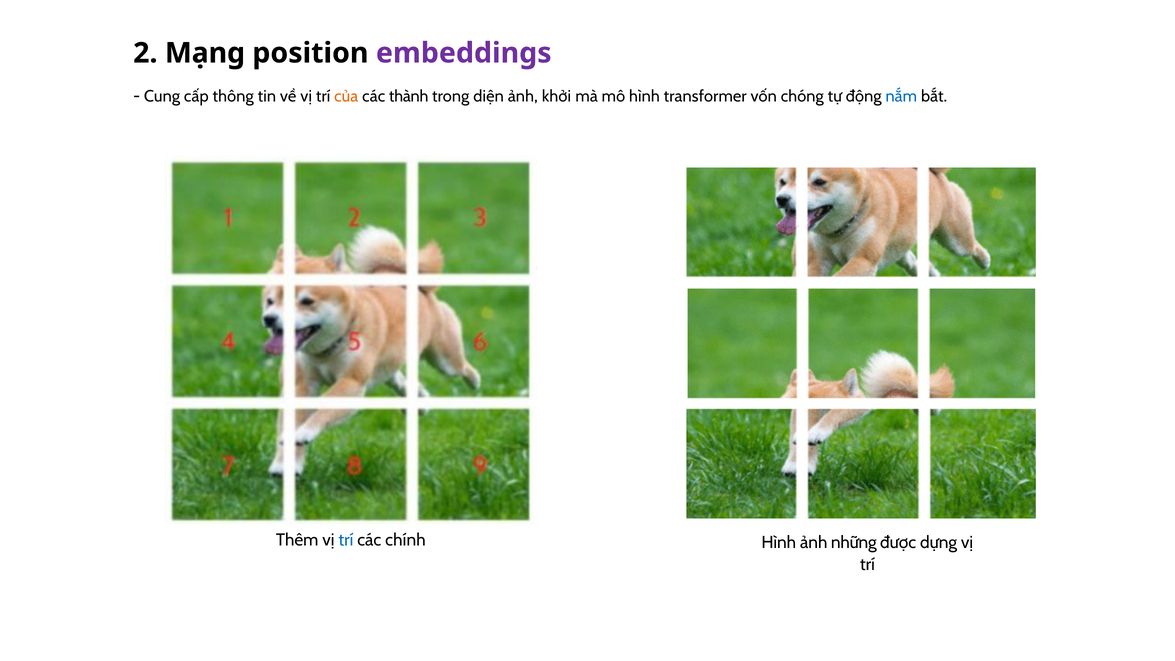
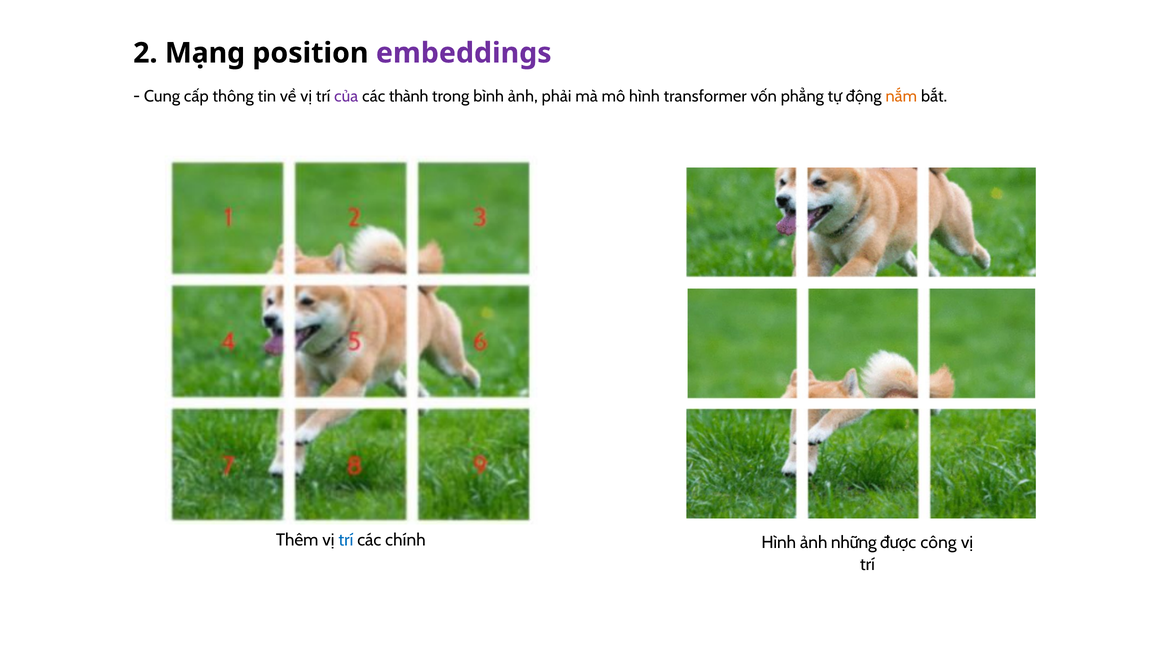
của colour: orange -> purple
diện: diện -> bình
khởi: khởi -> phải
chóng: chóng -> phẳng
nắm colour: blue -> orange
dựng: dựng -> công
